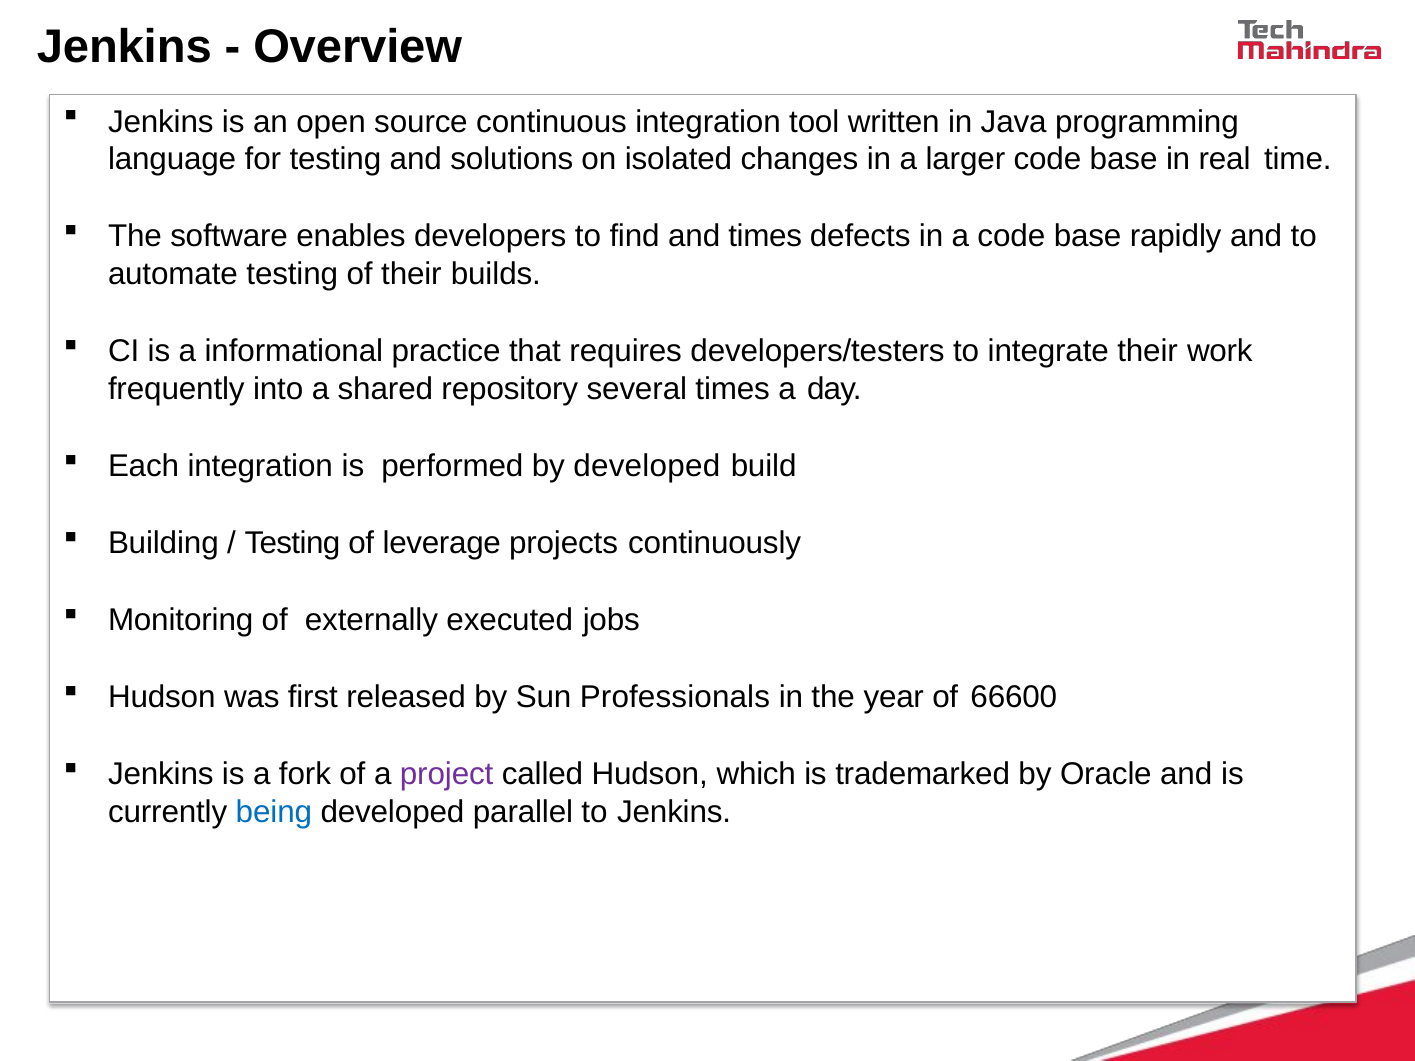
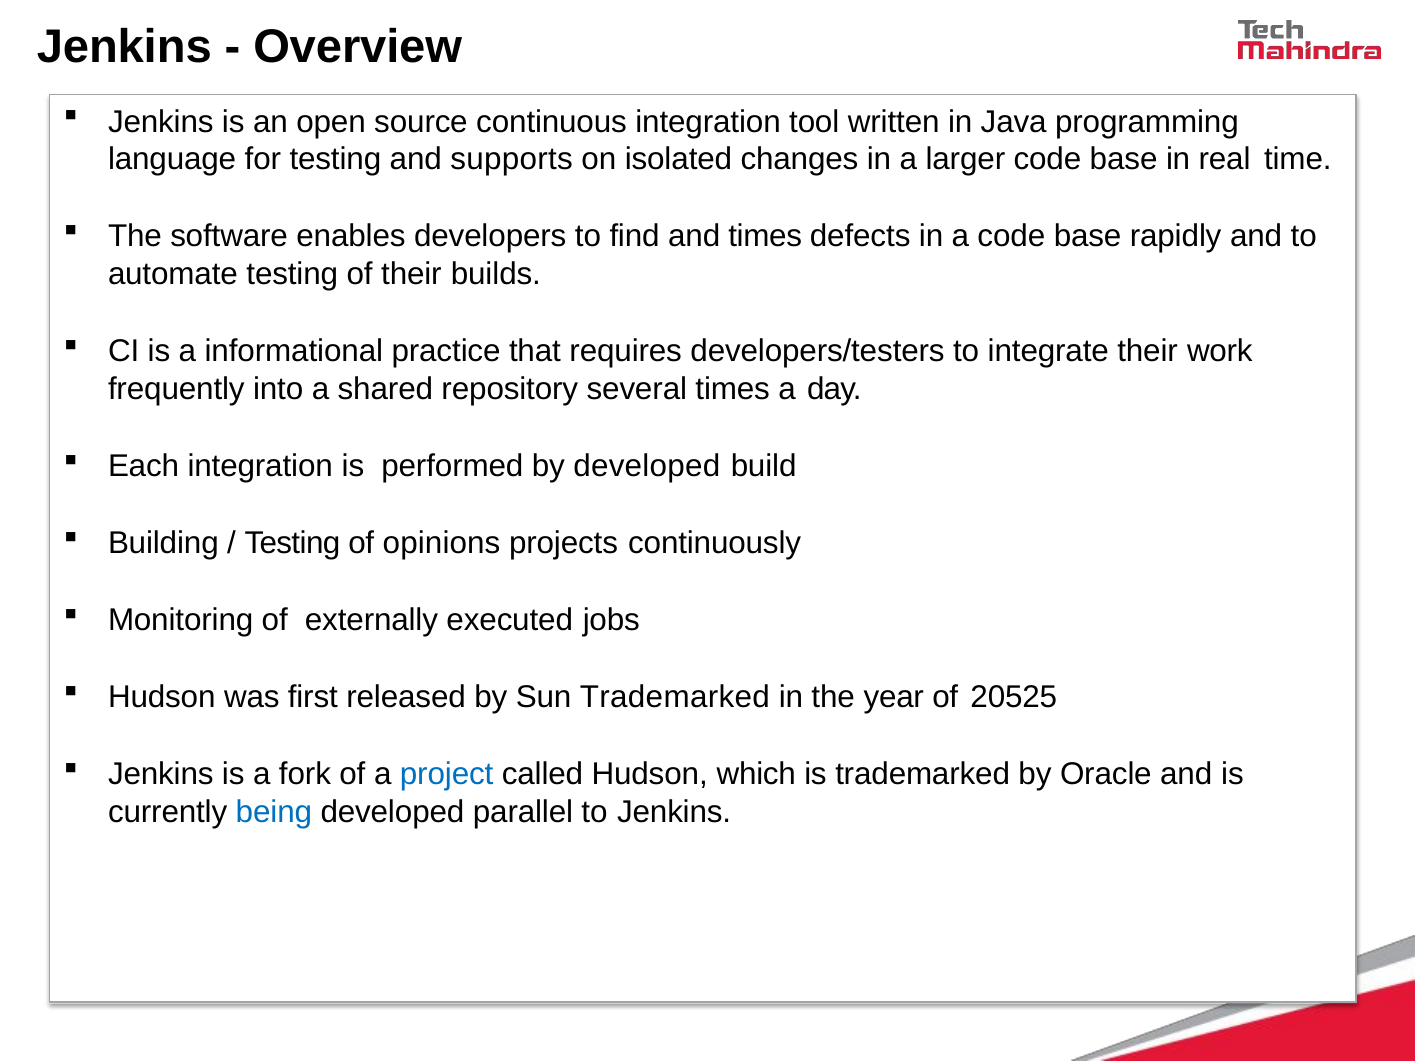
solutions: solutions -> supports
leverage: leverage -> opinions
Sun Professionals: Professionals -> Trademarked
66600: 66600 -> 20525
project colour: purple -> blue
